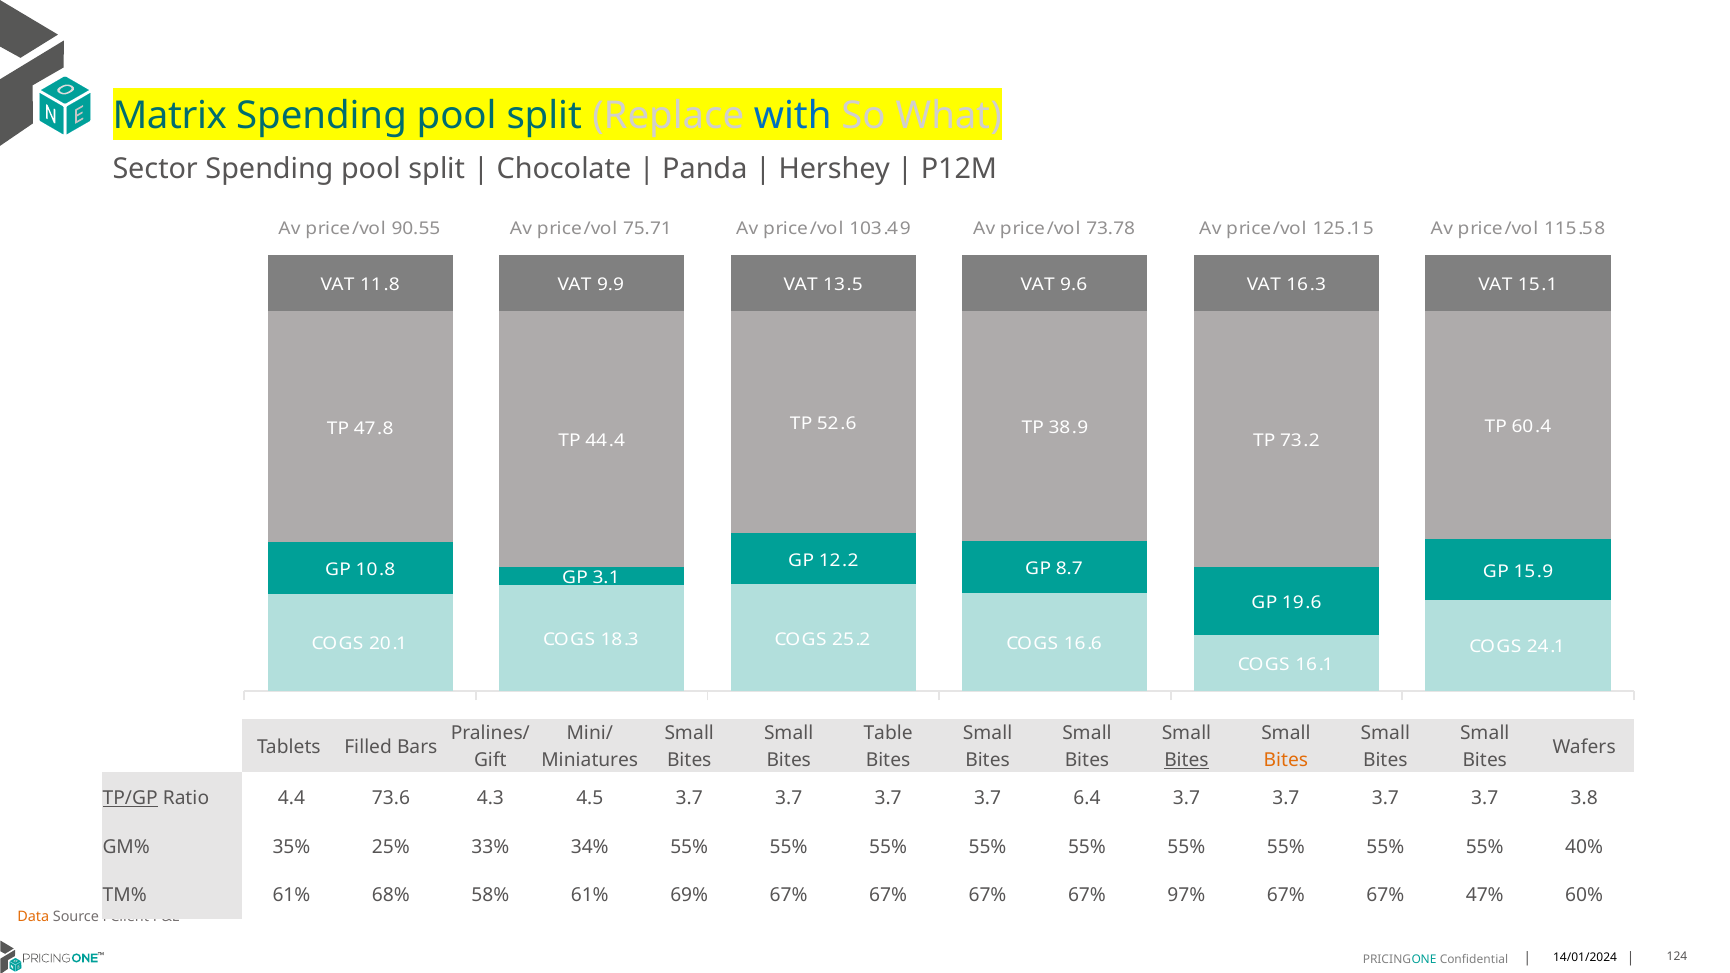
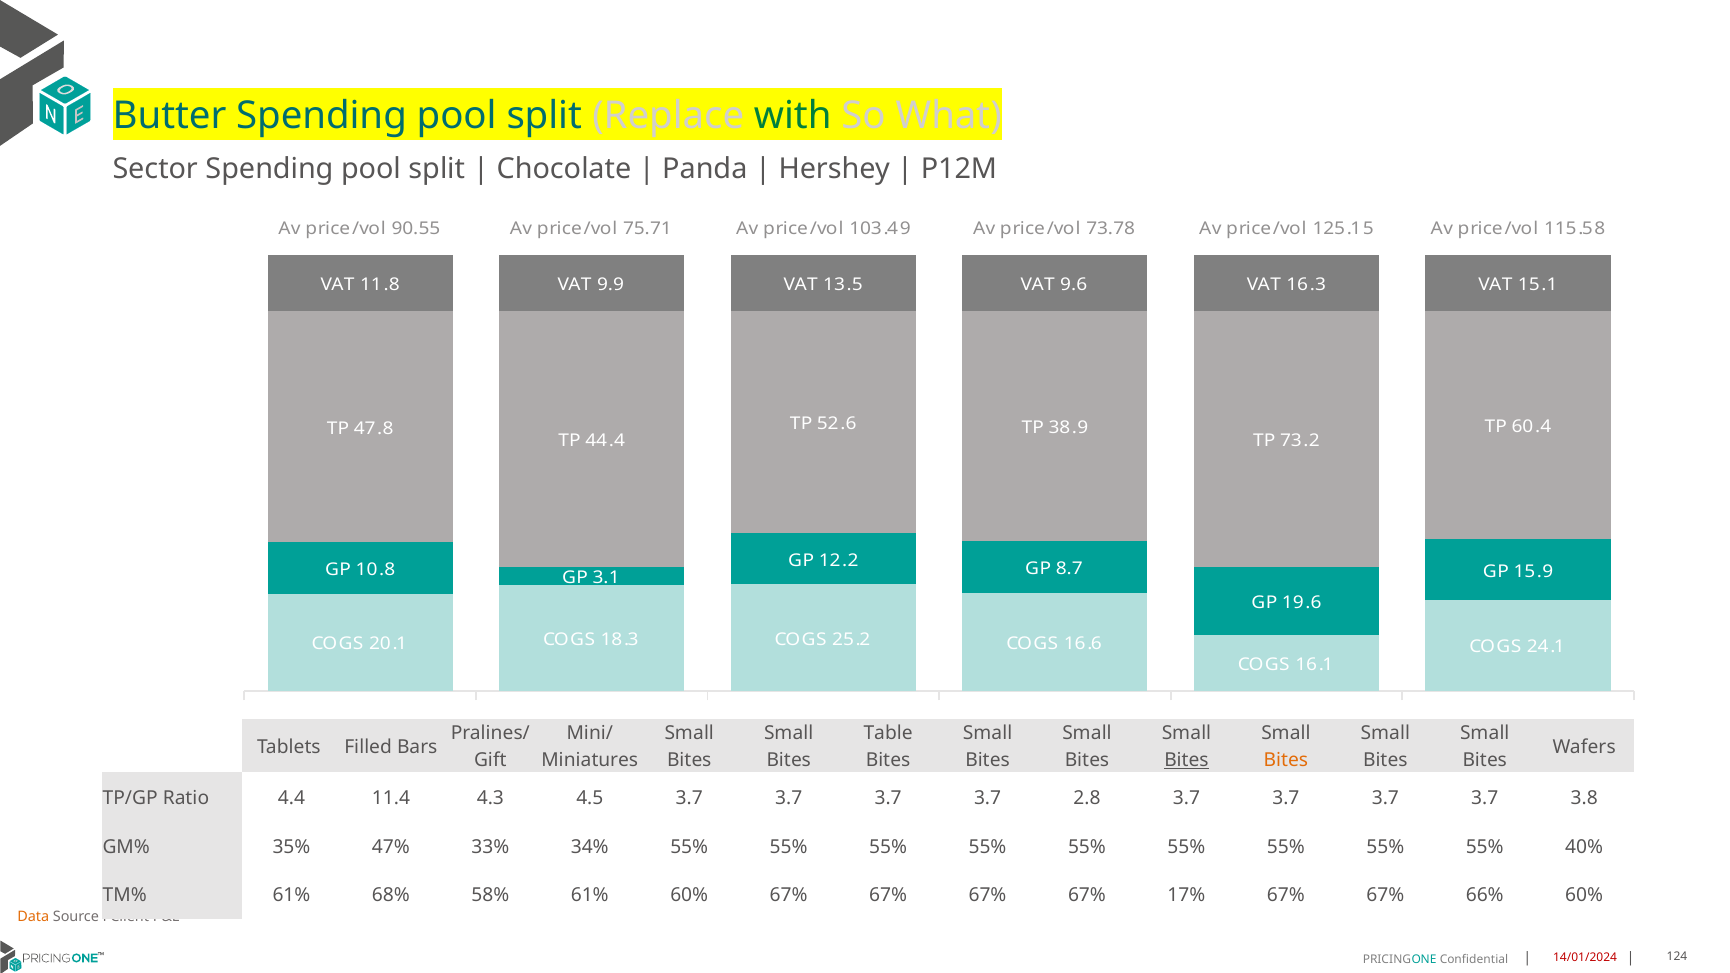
Matrix: Matrix -> Butter
with colour: blue -> green
TP/GP underline: present -> none
73.6: 73.6 -> 11.4
6.4: 6.4 -> 2.8
25%: 25% -> 47%
61% 69%: 69% -> 60%
97%: 97% -> 17%
47%: 47% -> 66%
14/01/2024 colour: black -> red
